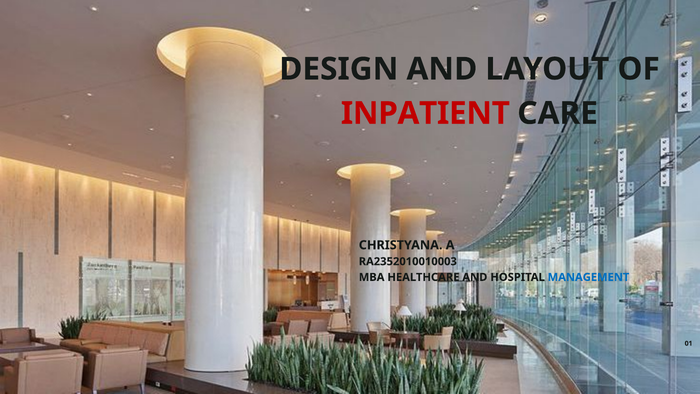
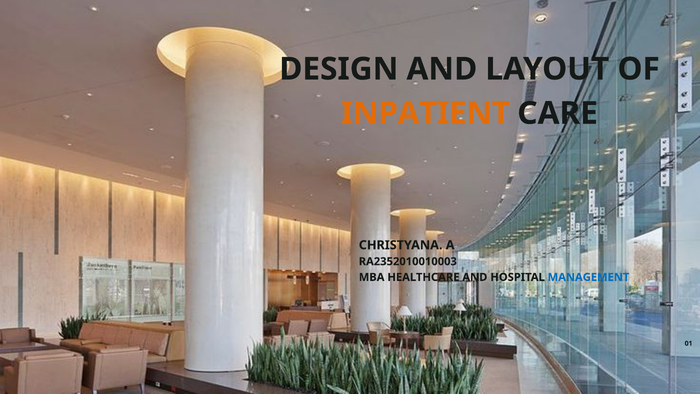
INPATIENT colour: red -> orange
